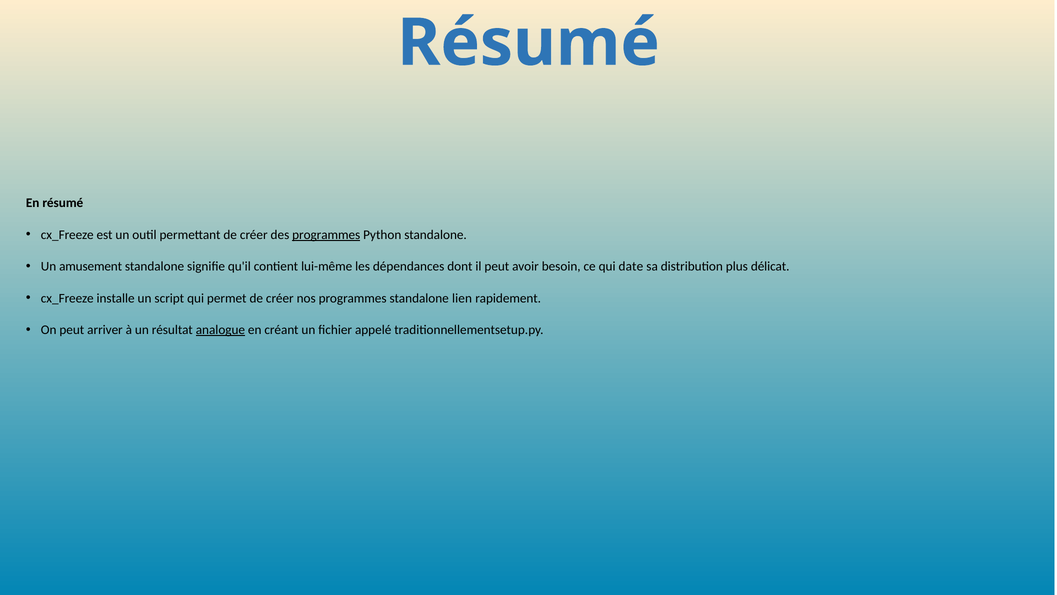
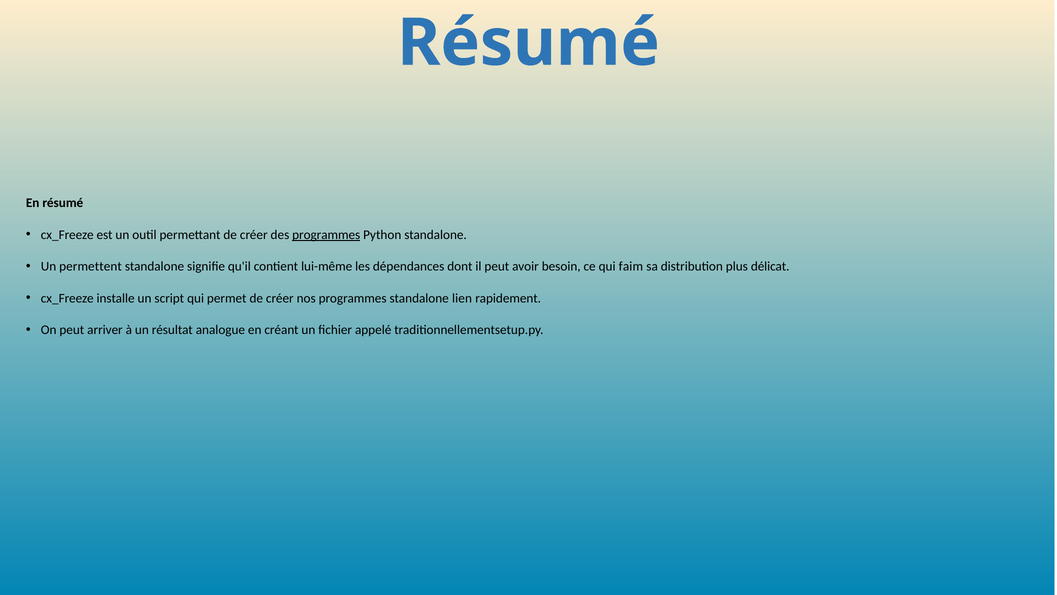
amusement: amusement -> permettent
date: date -> faim
analogue underline: present -> none
